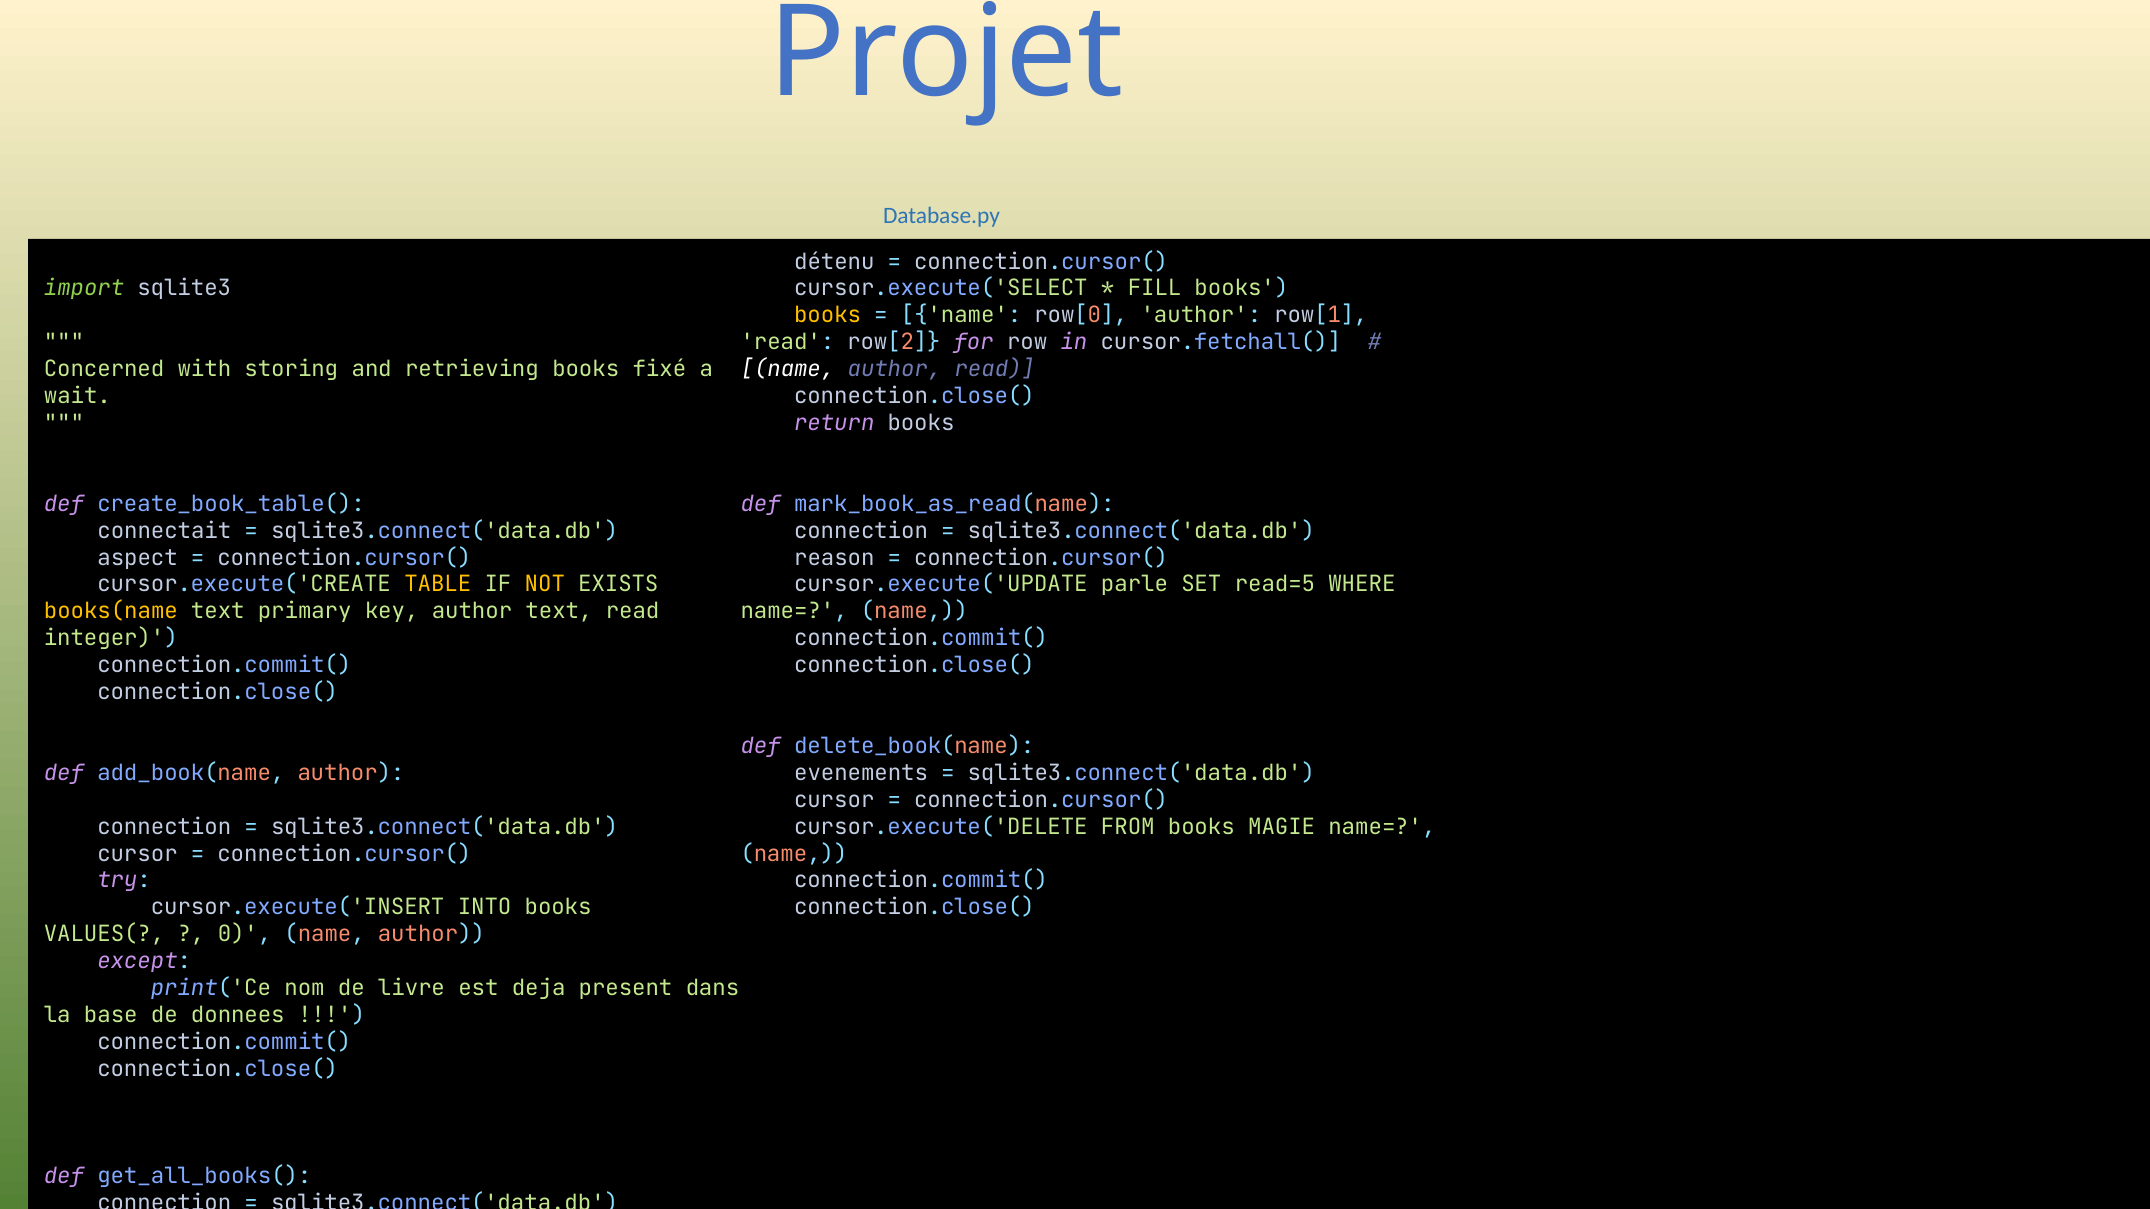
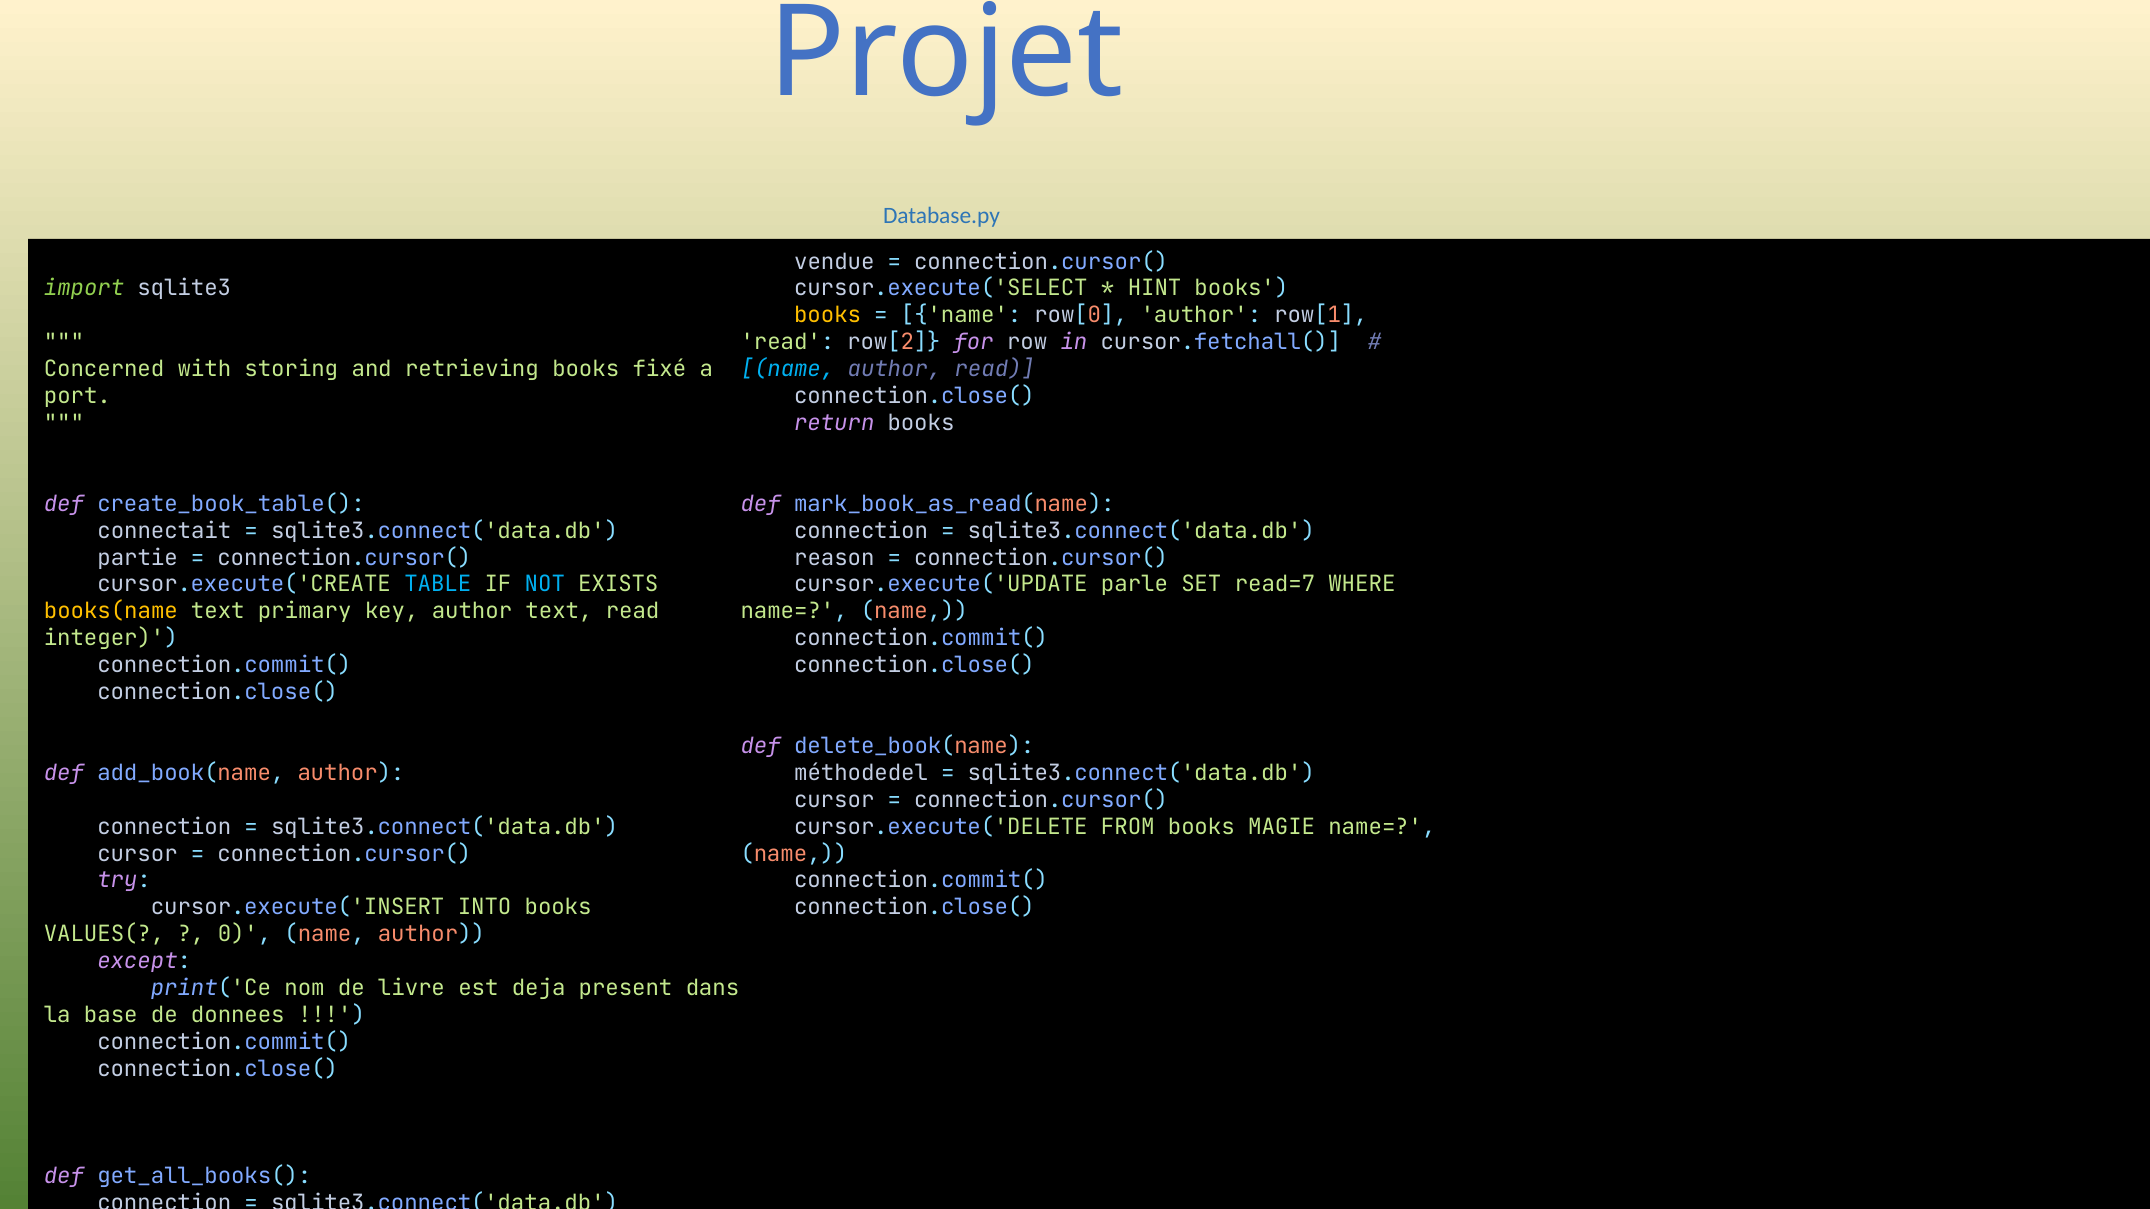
détenu: détenu -> vendue
FILL: FILL -> HINT
name at (787, 369) colour: white -> light blue
wait: wait -> port
aspect: aspect -> partie
TABLE colour: yellow -> light blue
NOT colour: yellow -> light blue
read=5: read=5 -> read=7
evenements: evenements -> méthodedel
